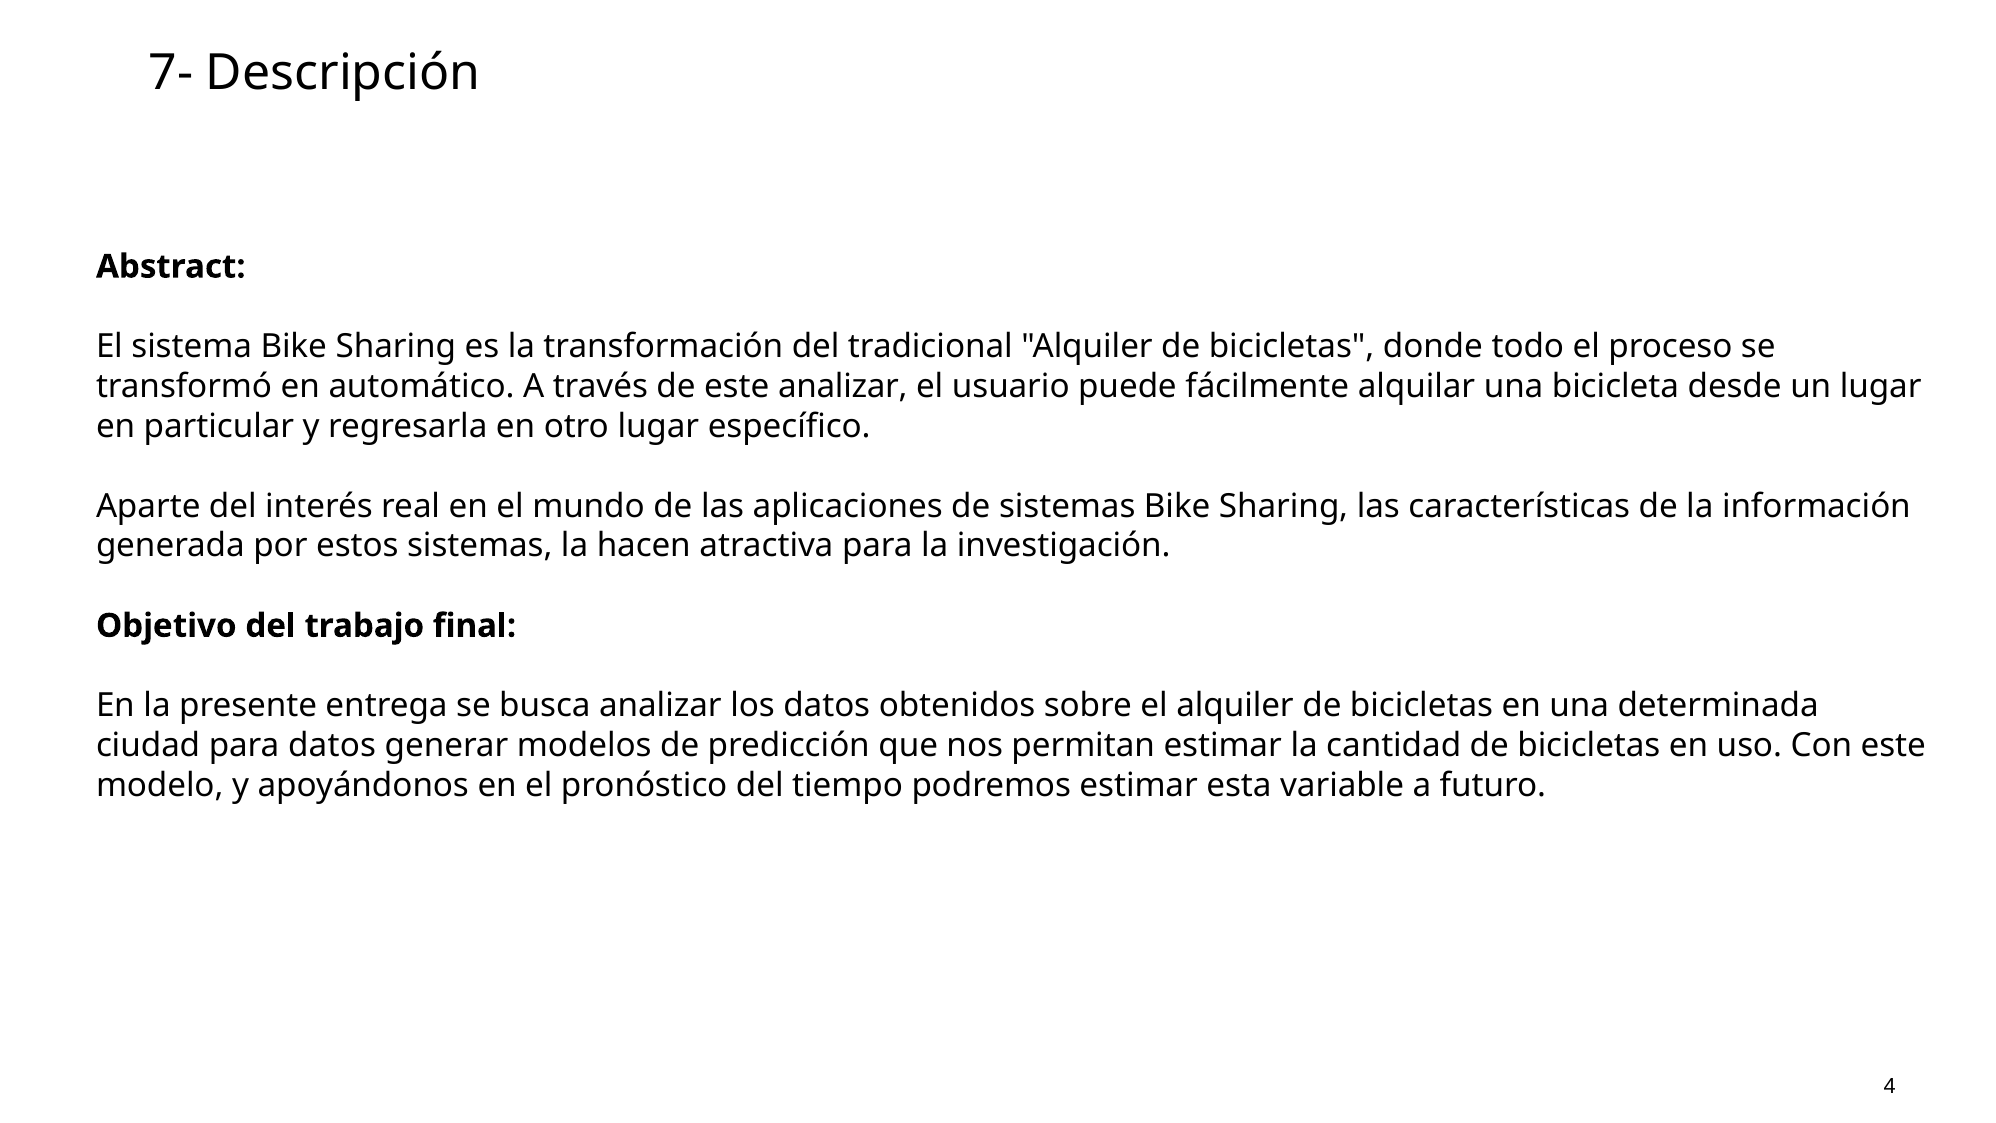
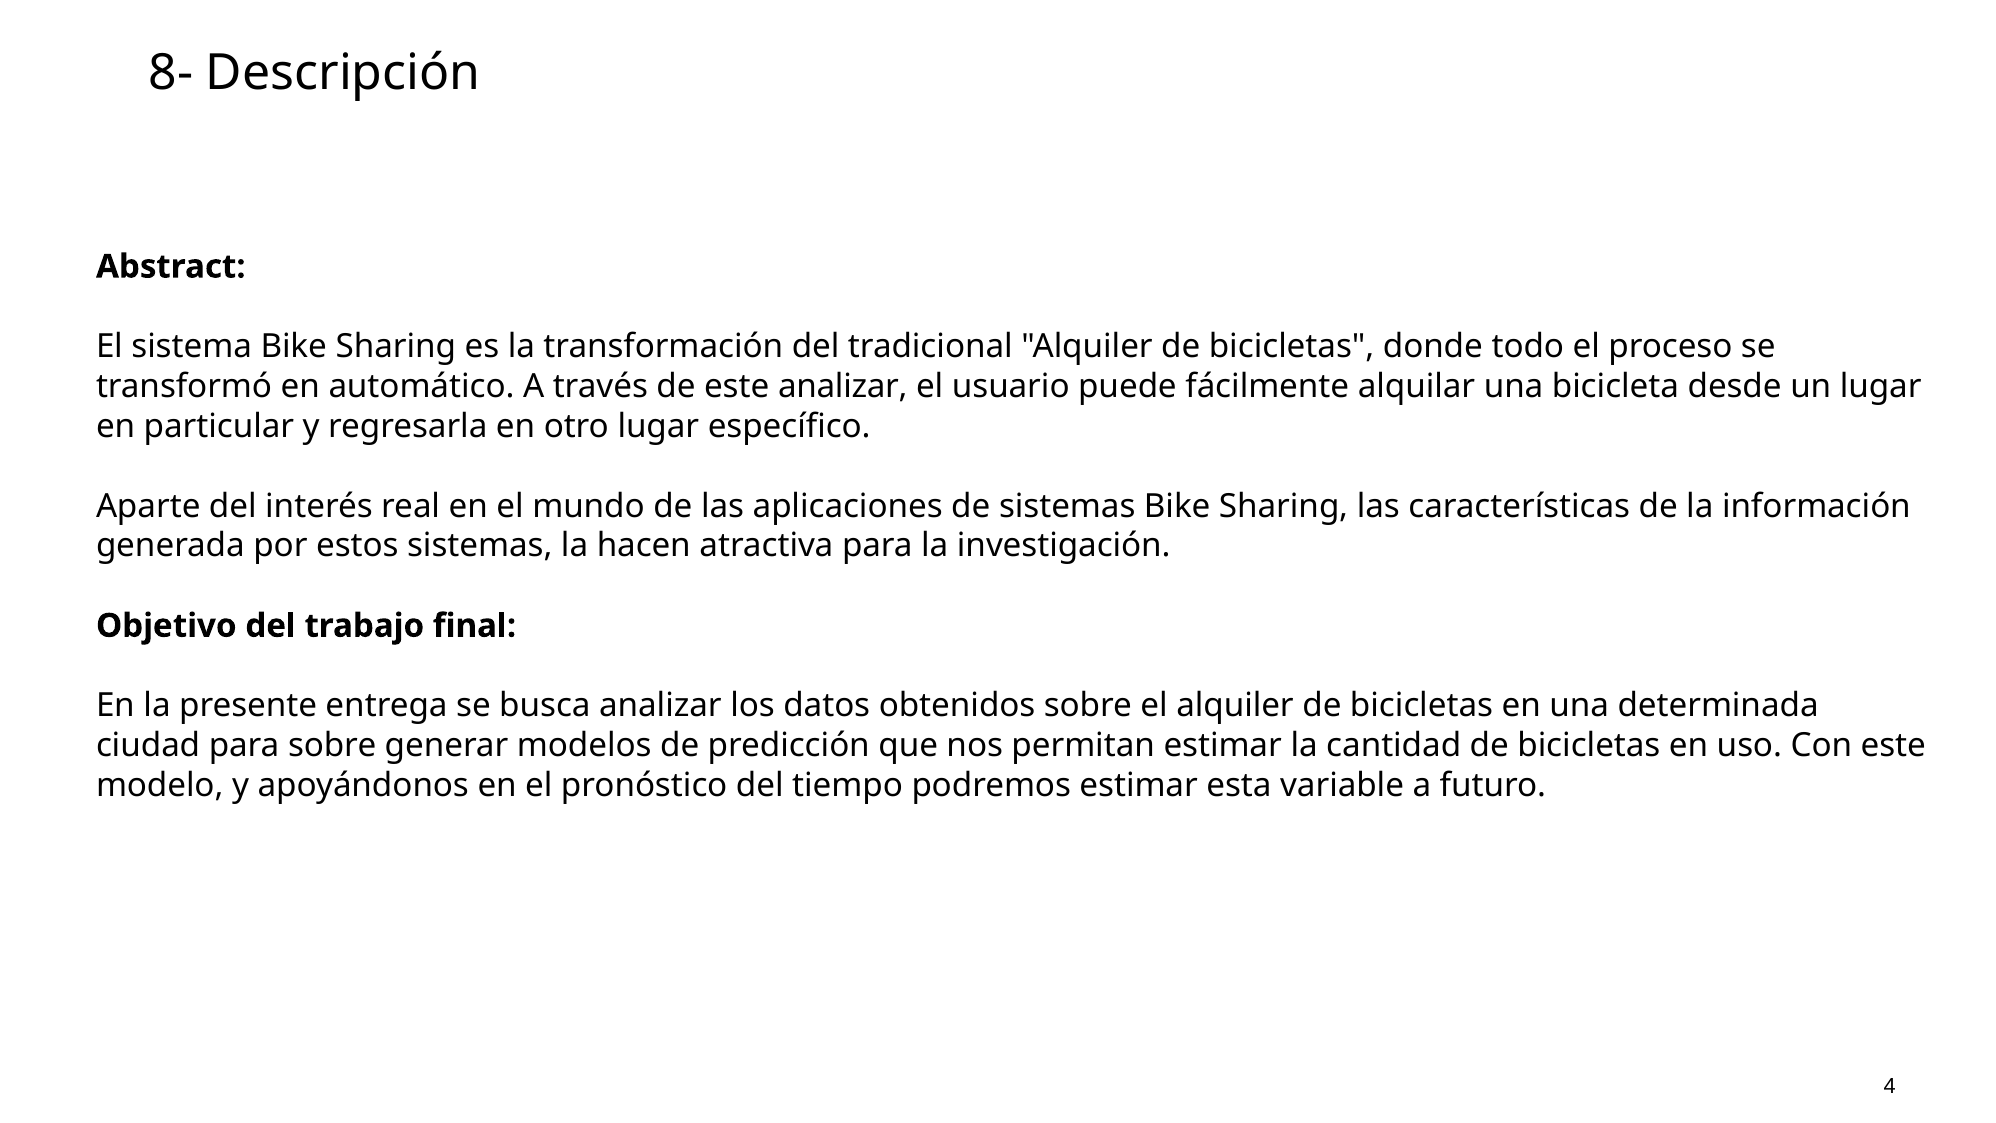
7-: 7- -> 8-
para datos: datos -> sobre
